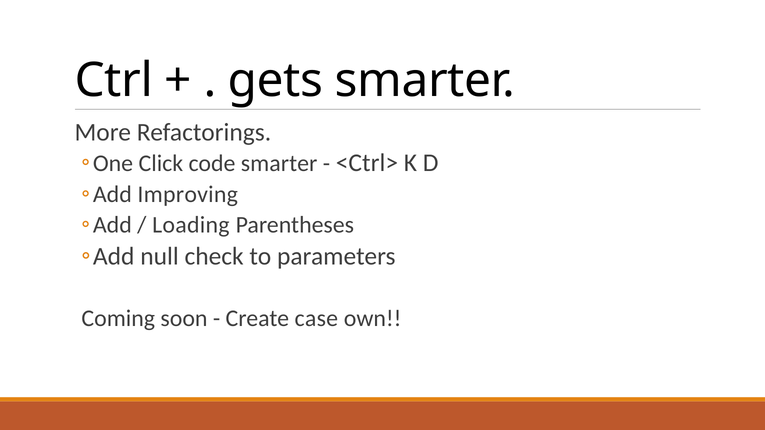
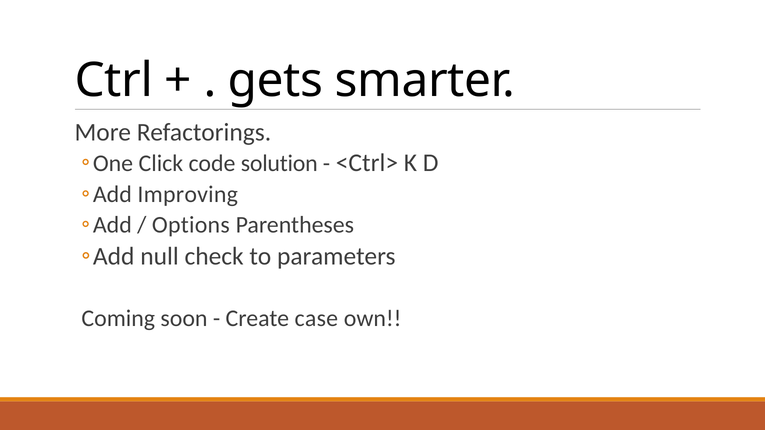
code smarter: smarter -> solution
Loading: Loading -> Options
